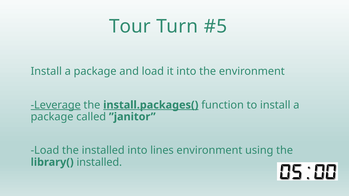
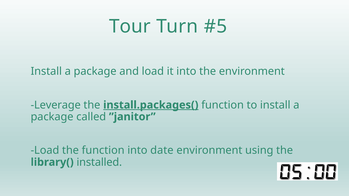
Leverage underline: present -> none
the installed: installed -> function
lines: lines -> date
